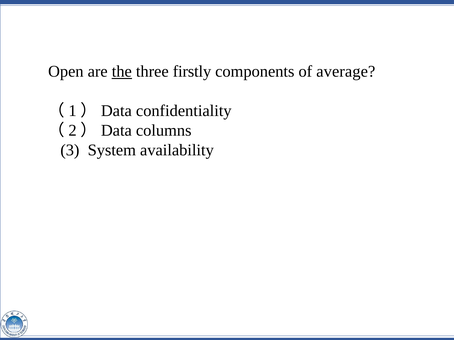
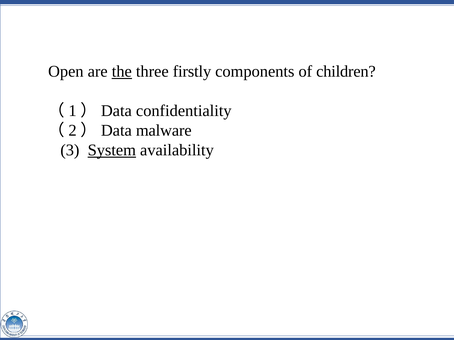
average: average -> children
columns: columns -> malware
System underline: none -> present
